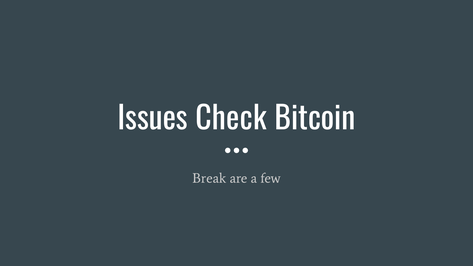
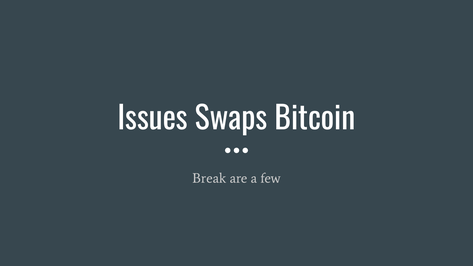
Check: Check -> Swaps
